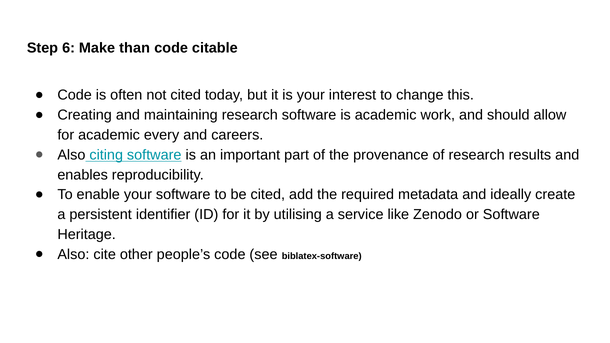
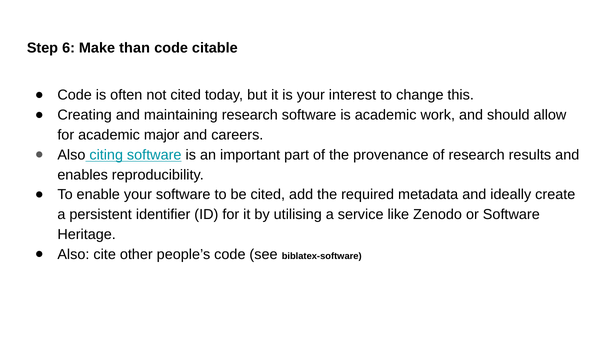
every: every -> major
